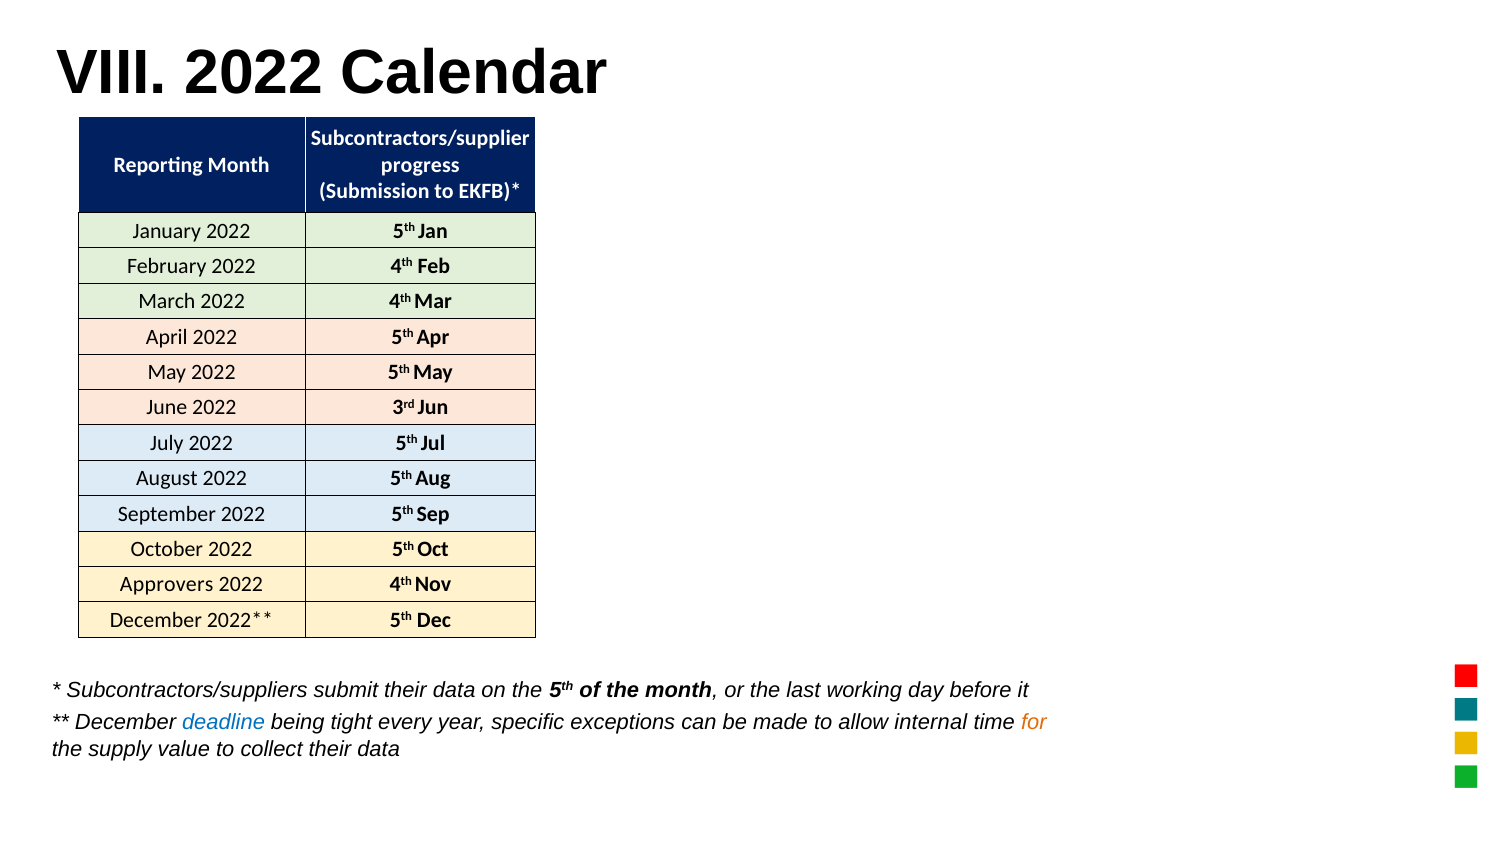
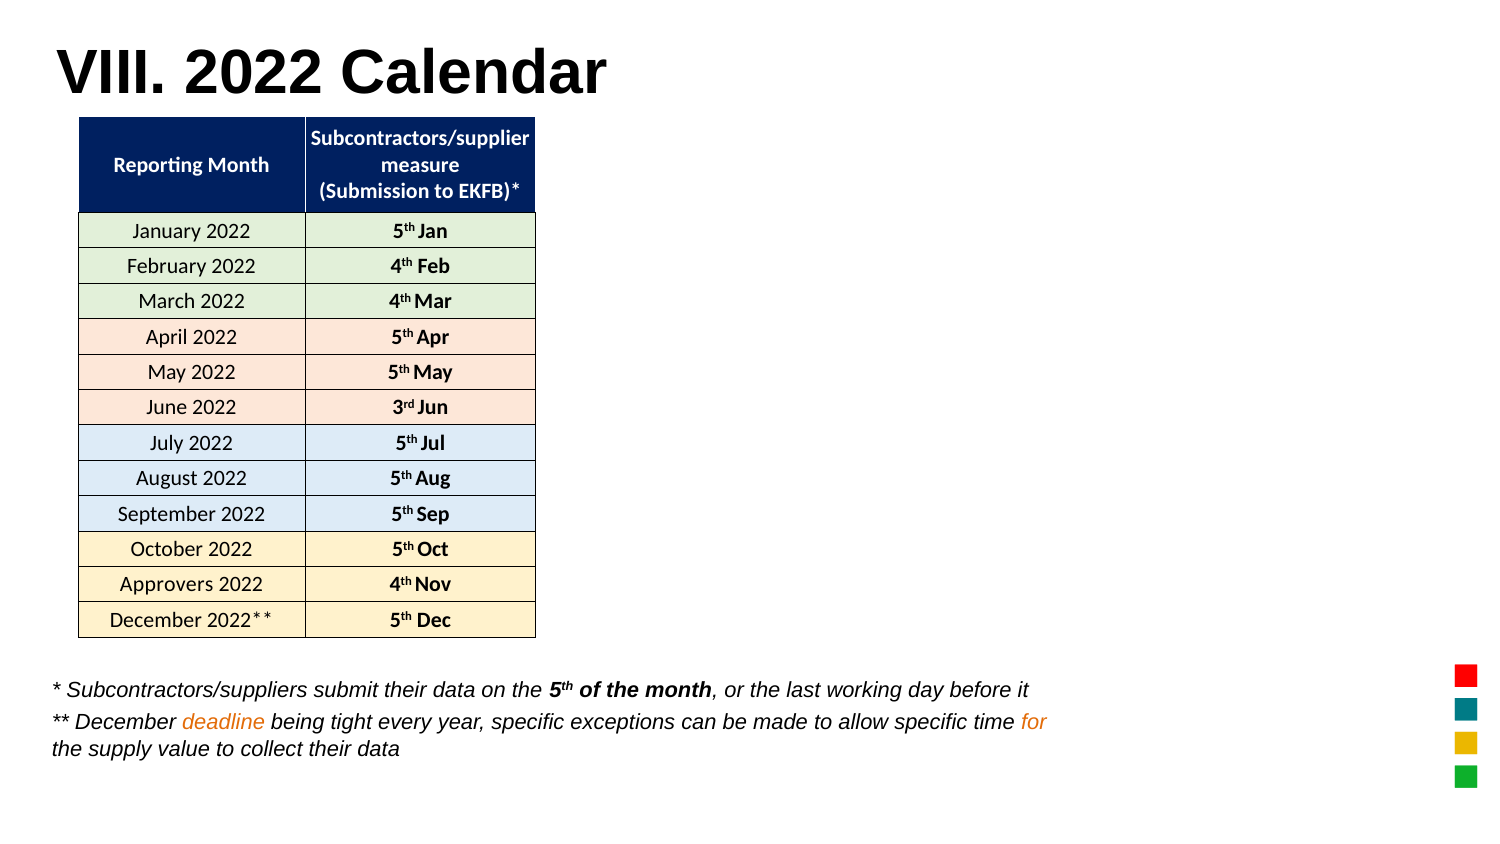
progress: progress -> measure
deadline colour: blue -> orange
allow internal: internal -> specific
